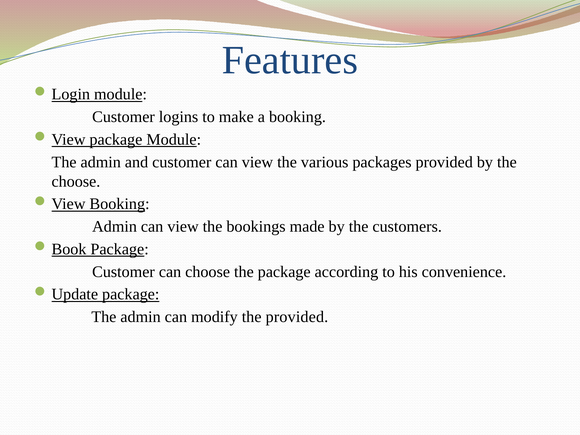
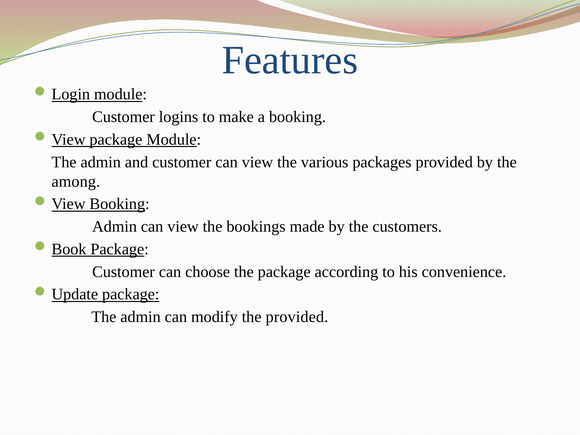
choose at (76, 181): choose -> among
